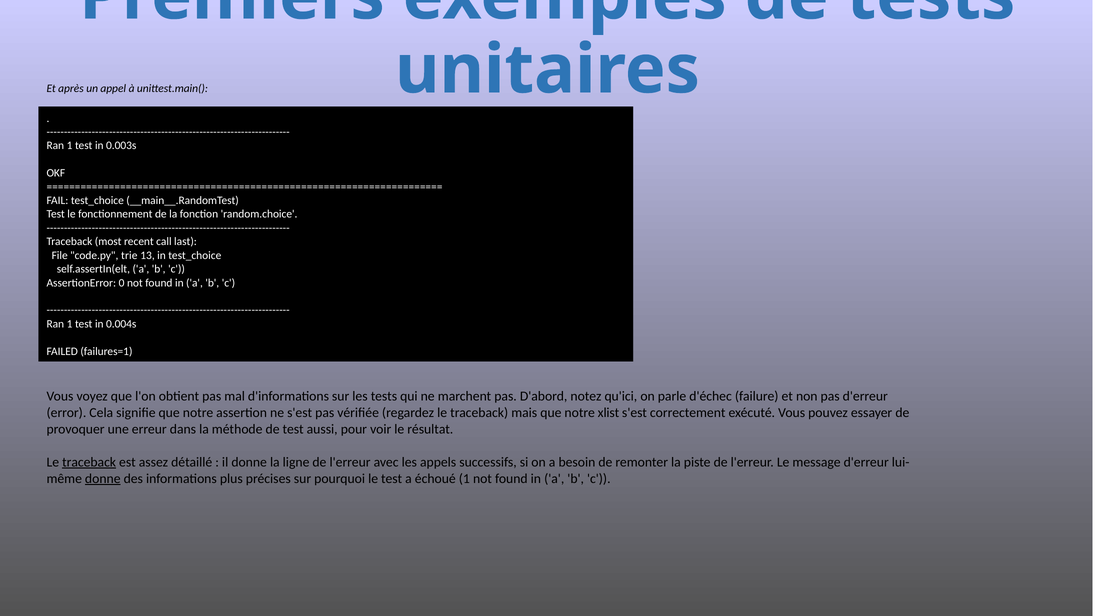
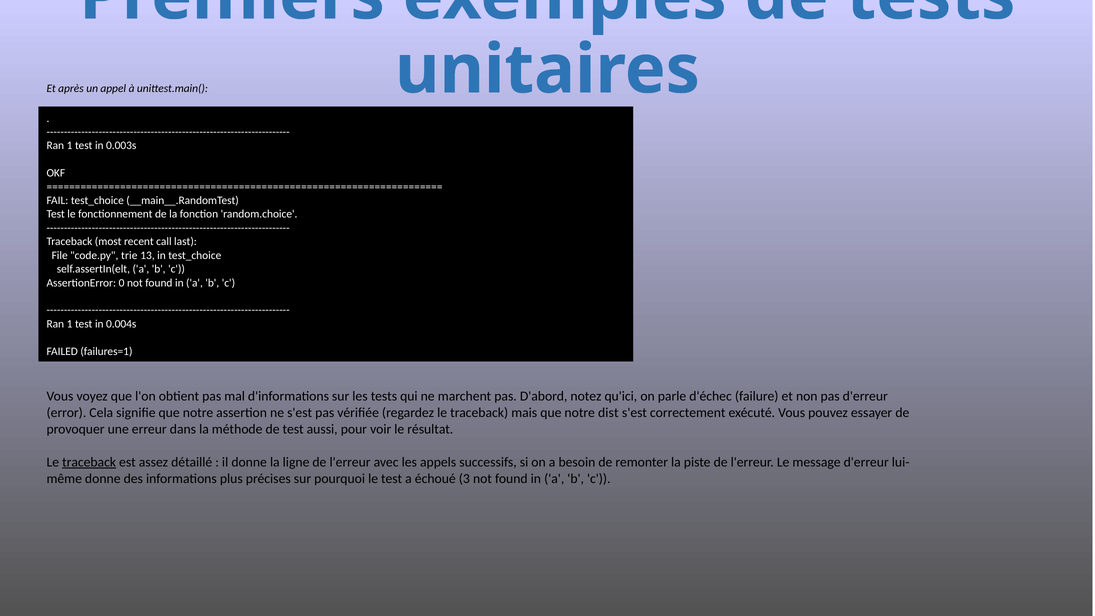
xlist: xlist -> dist
donne at (103, 479) underline: present -> none
échoué 1: 1 -> 3
